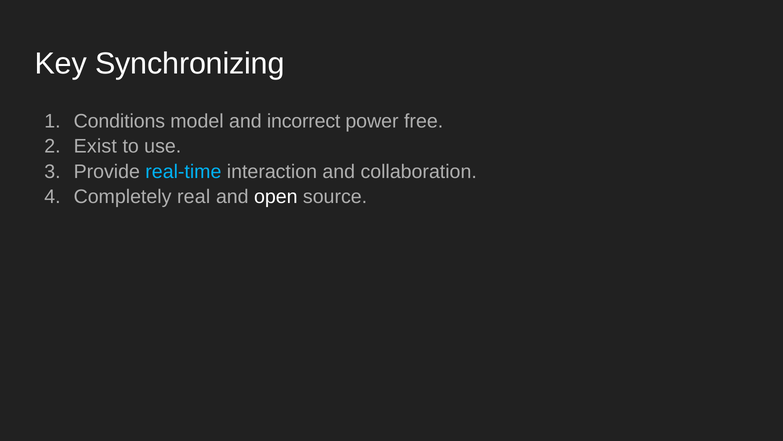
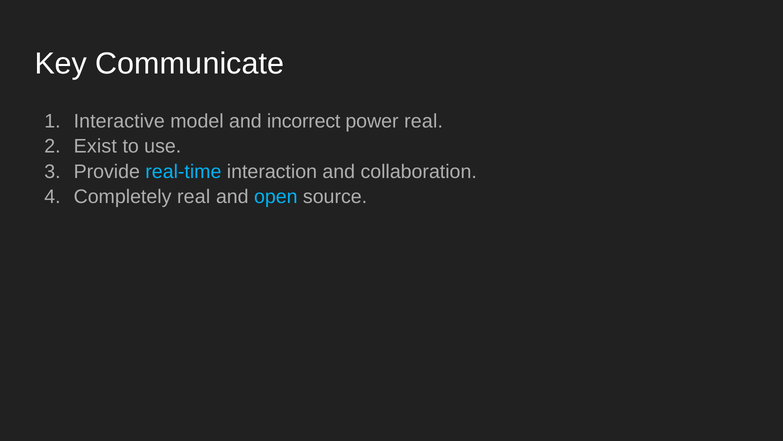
Synchronizing: Synchronizing -> Communicate
Conditions: Conditions -> Interactive
power free: free -> real
open colour: white -> light blue
